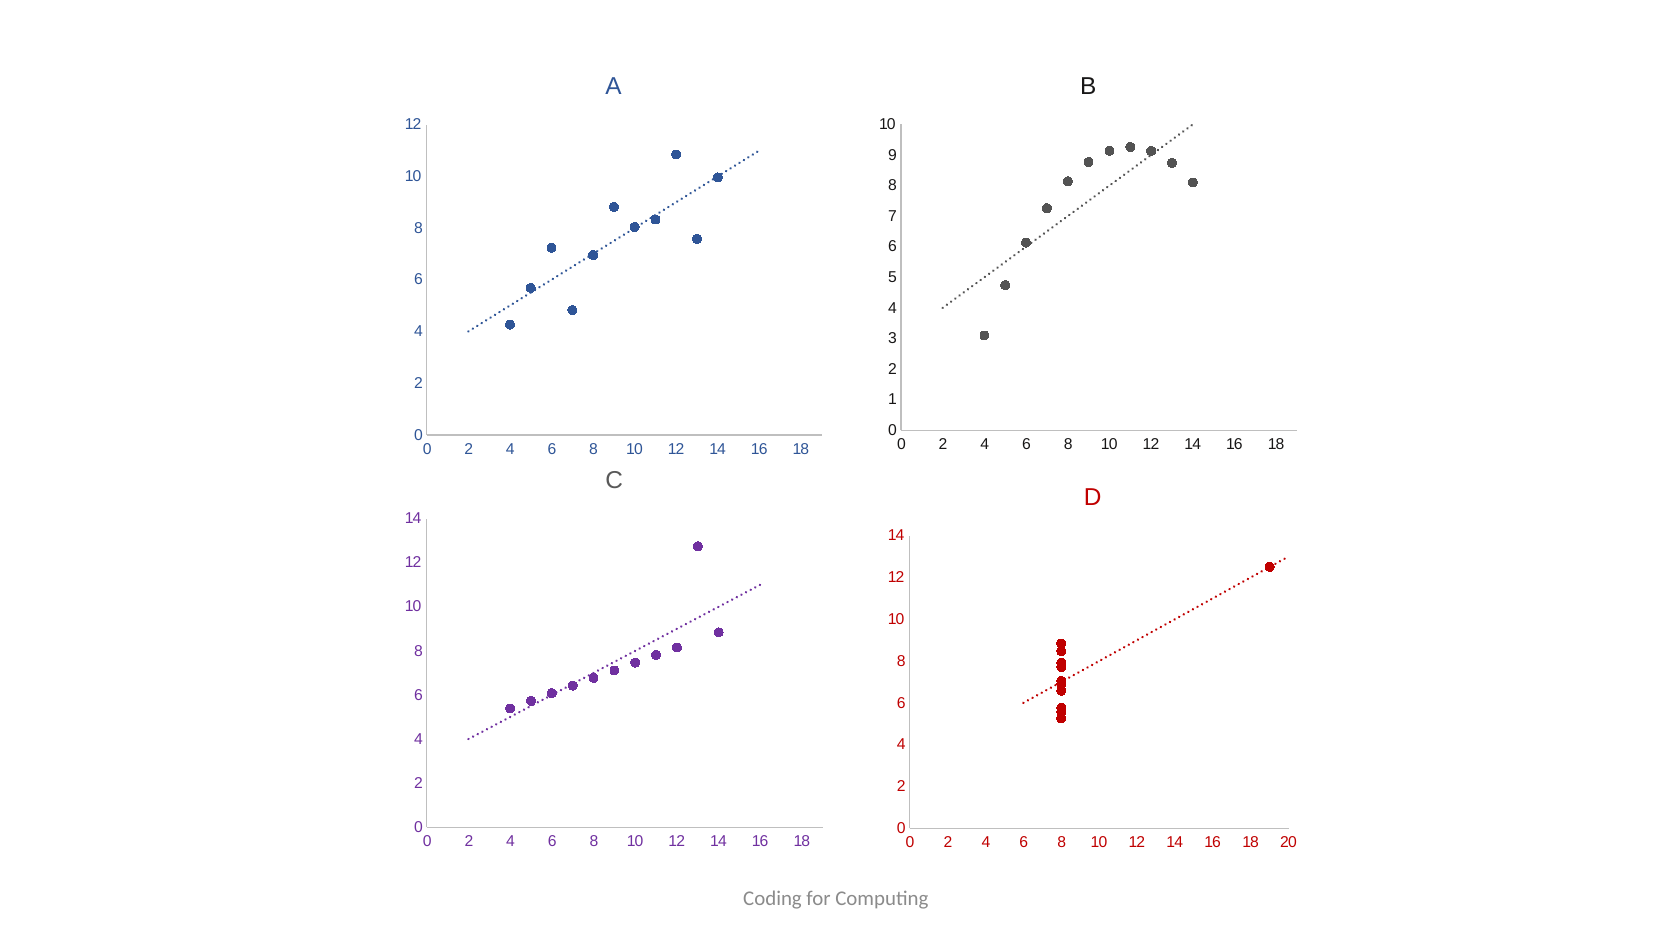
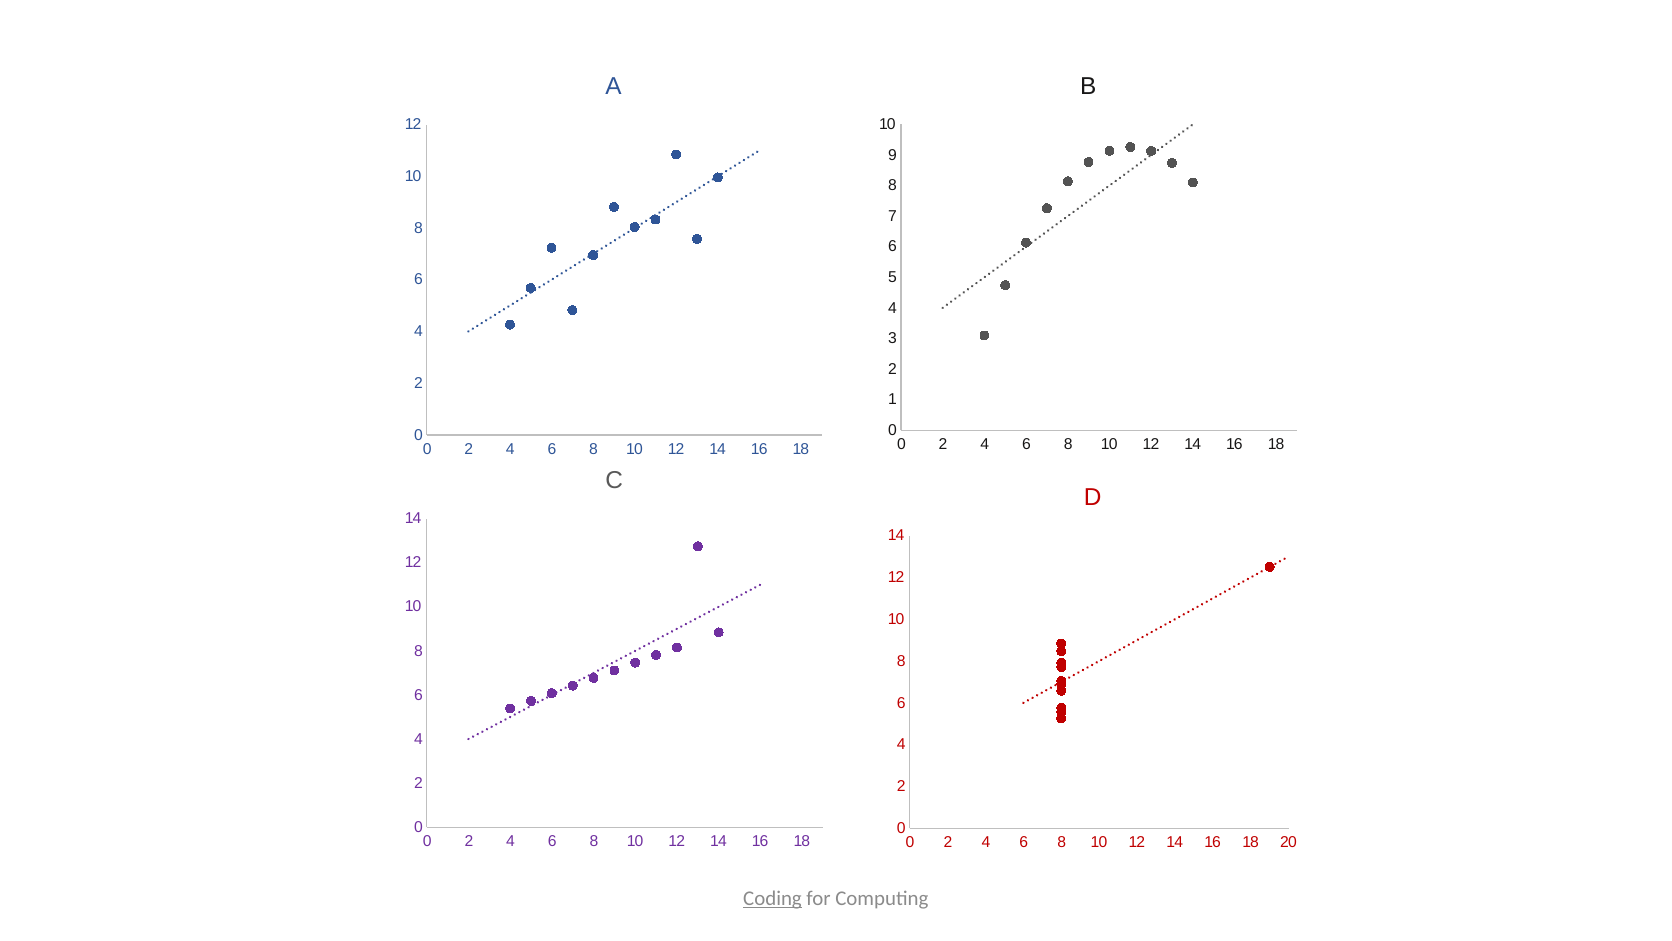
Coding underline: none -> present
